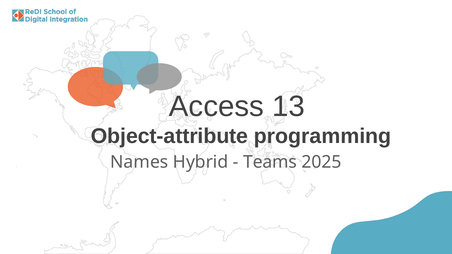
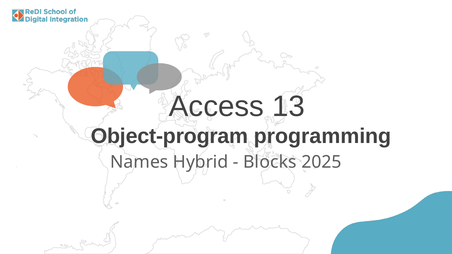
Object-attribute: Object-attribute -> Object-program
Teams: Teams -> Blocks
